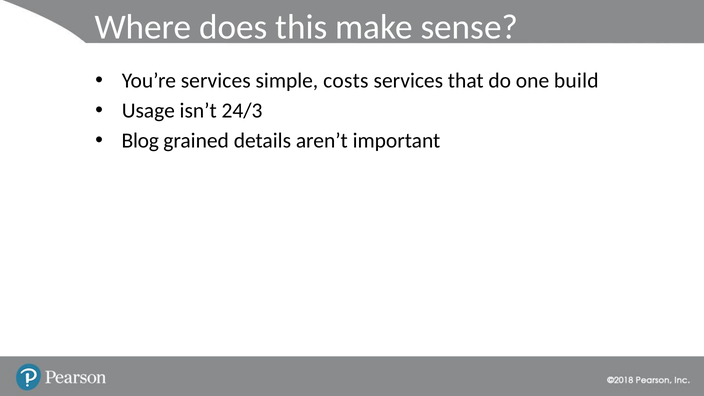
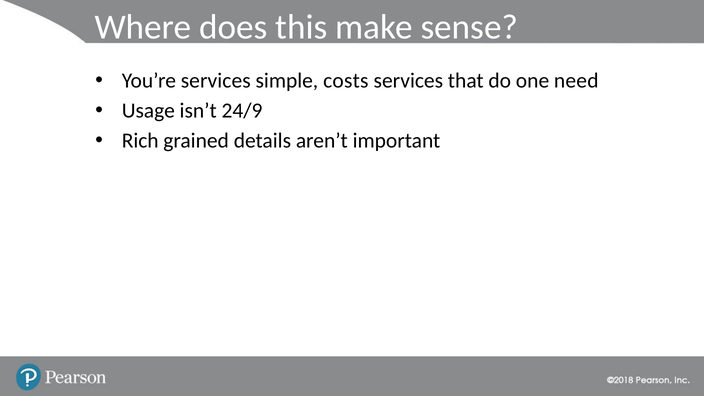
build: build -> need
24/3: 24/3 -> 24/9
Blog: Blog -> Rich
